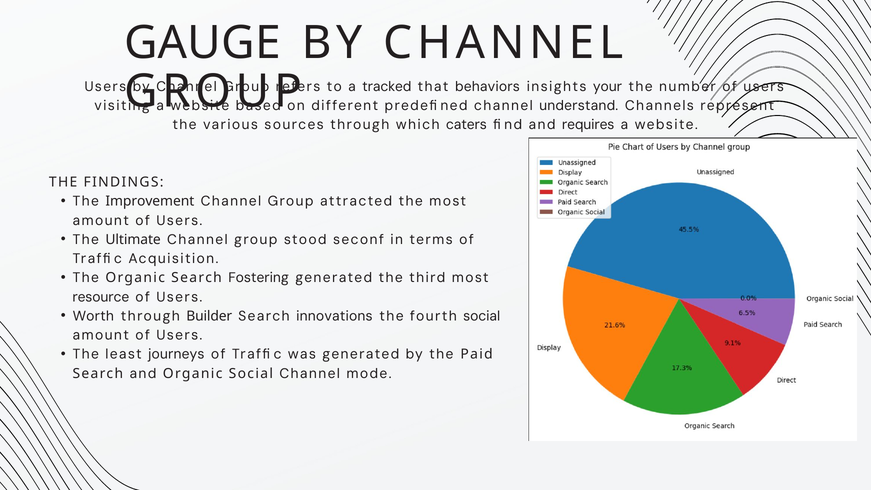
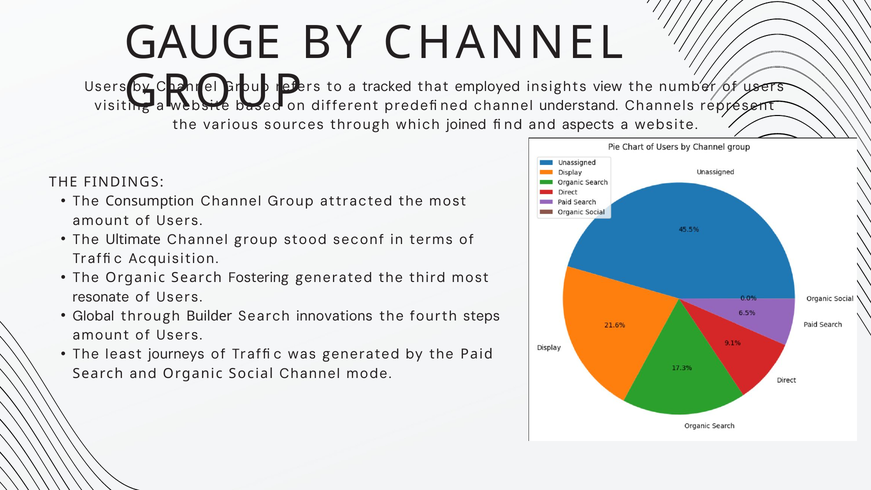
behaviors: behaviors -> employed
your: your -> view
caters: caters -> joined
requires: requires -> aspects
Improvement: Improvement -> Consumption
resource: resource -> resonate
Worth: Worth -> Global
fourth social: social -> steps
